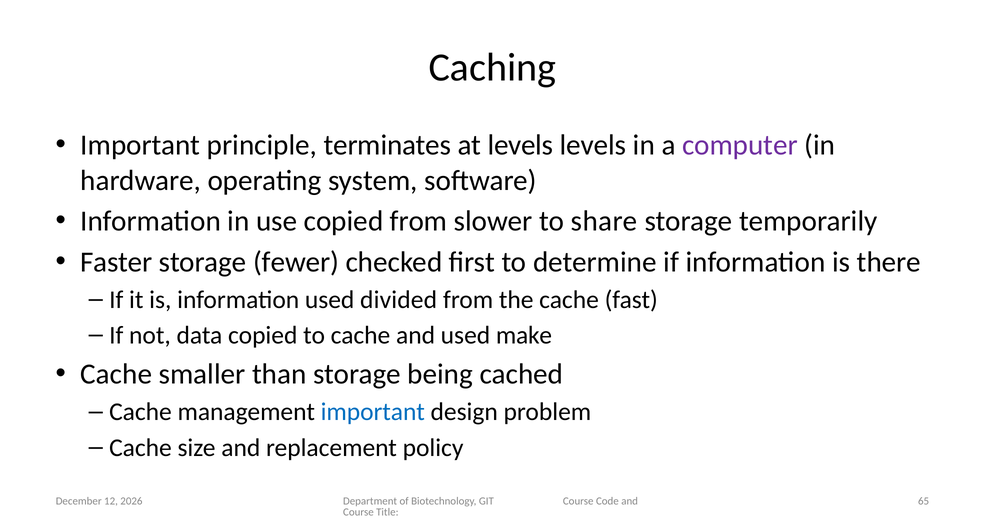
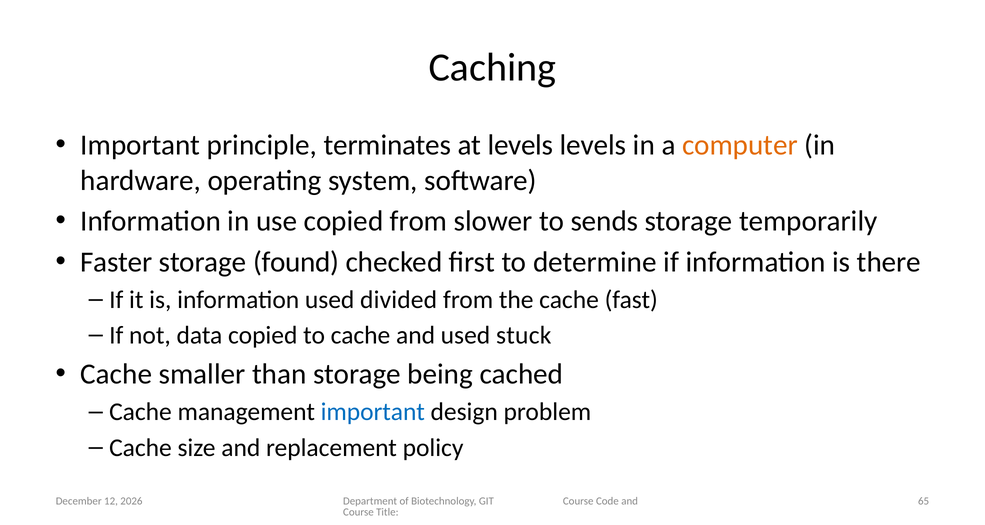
computer colour: purple -> orange
share: share -> sends
fewer: fewer -> found
make: make -> stuck
